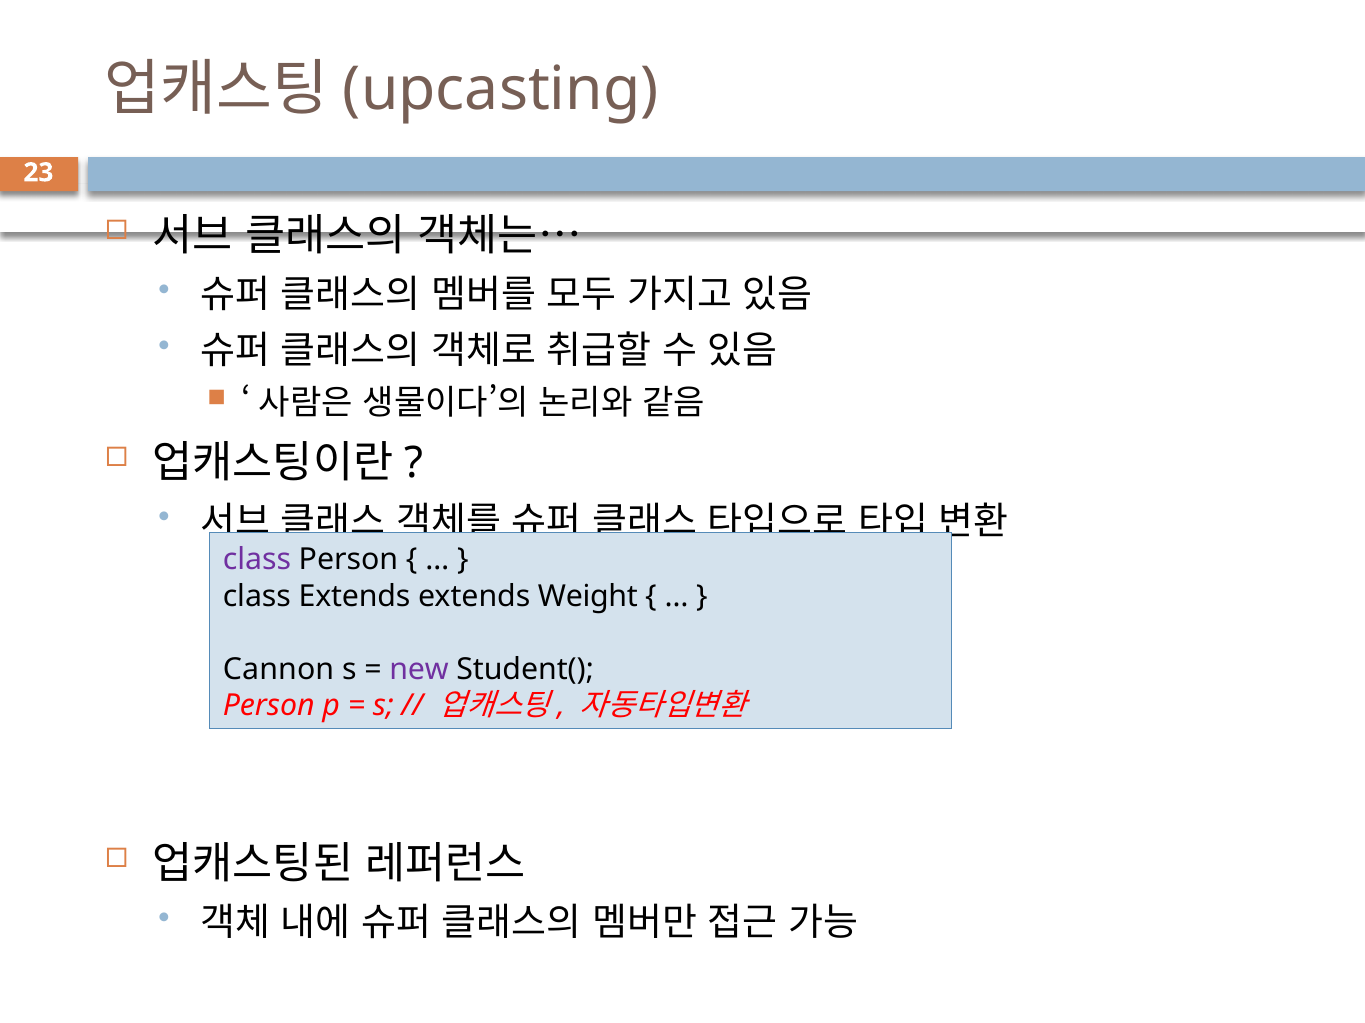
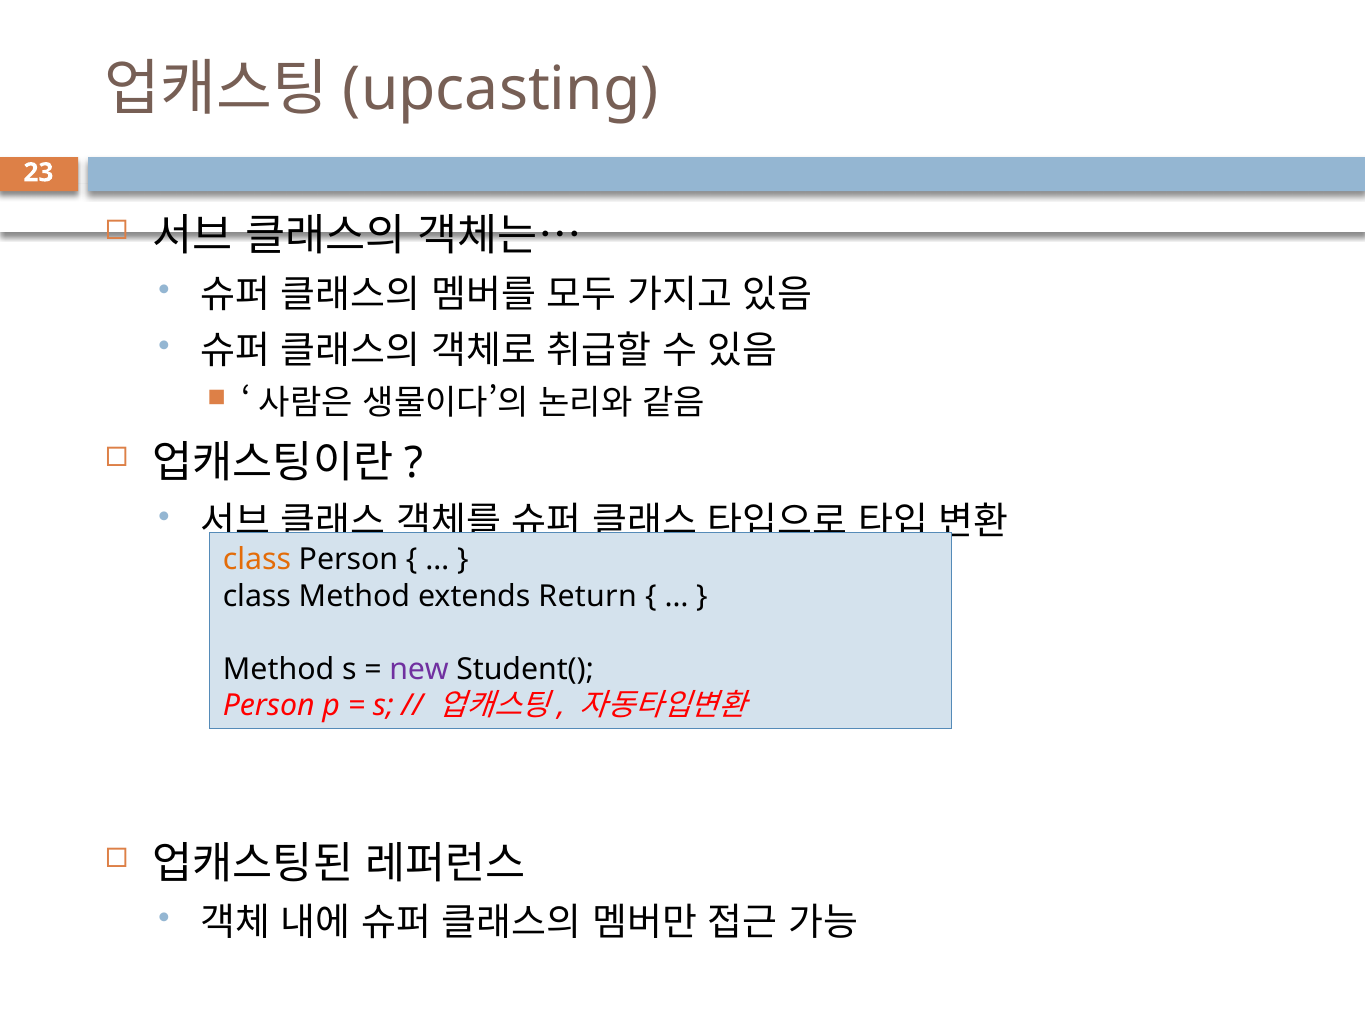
class at (257, 560) colour: purple -> orange
class Extends: Extends -> Method
Weight: Weight -> Return
Cannon at (279, 670): Cannon -> Method
